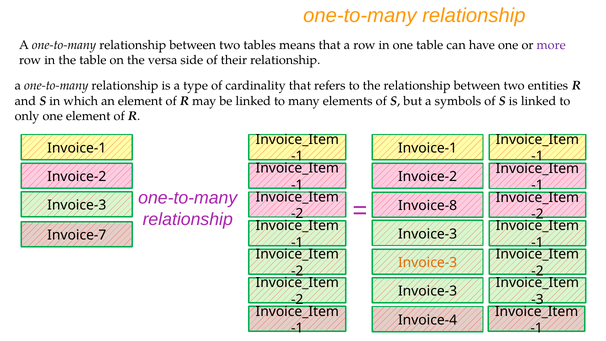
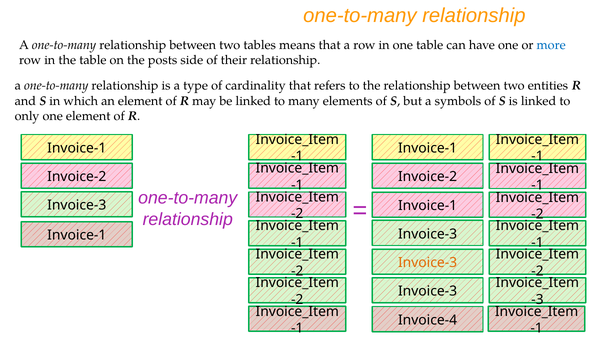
more colour: purple -> blue
versa: versa -> posts
Invoice-8 at (428, 206): Invoice-8 -> Invoice-1
Invoice-7 at (77, 235): Invoice-7 -> Invoice-1
